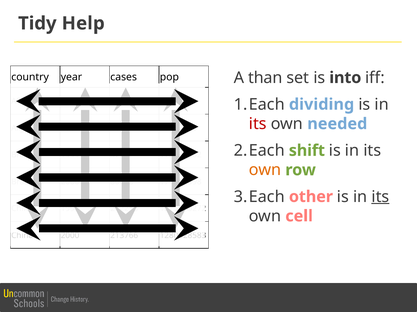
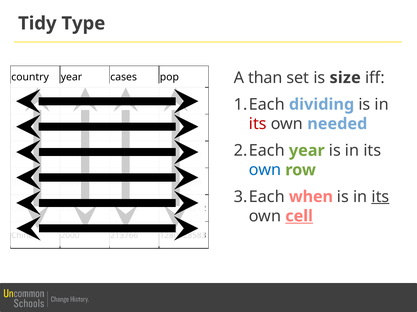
Help: Help -> Type
into: into -> size
shift at (307, 151): shift -> year
own at (265, 170) colour: orange -> blue
other: other -> when
cell underline: none -> present
